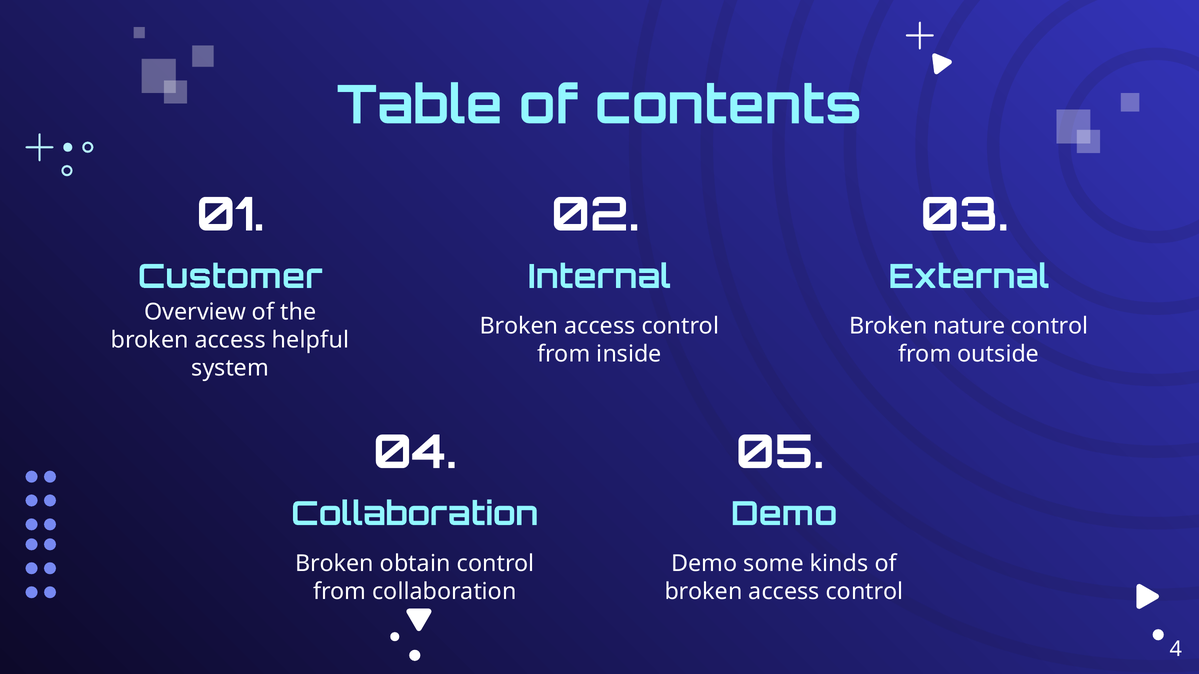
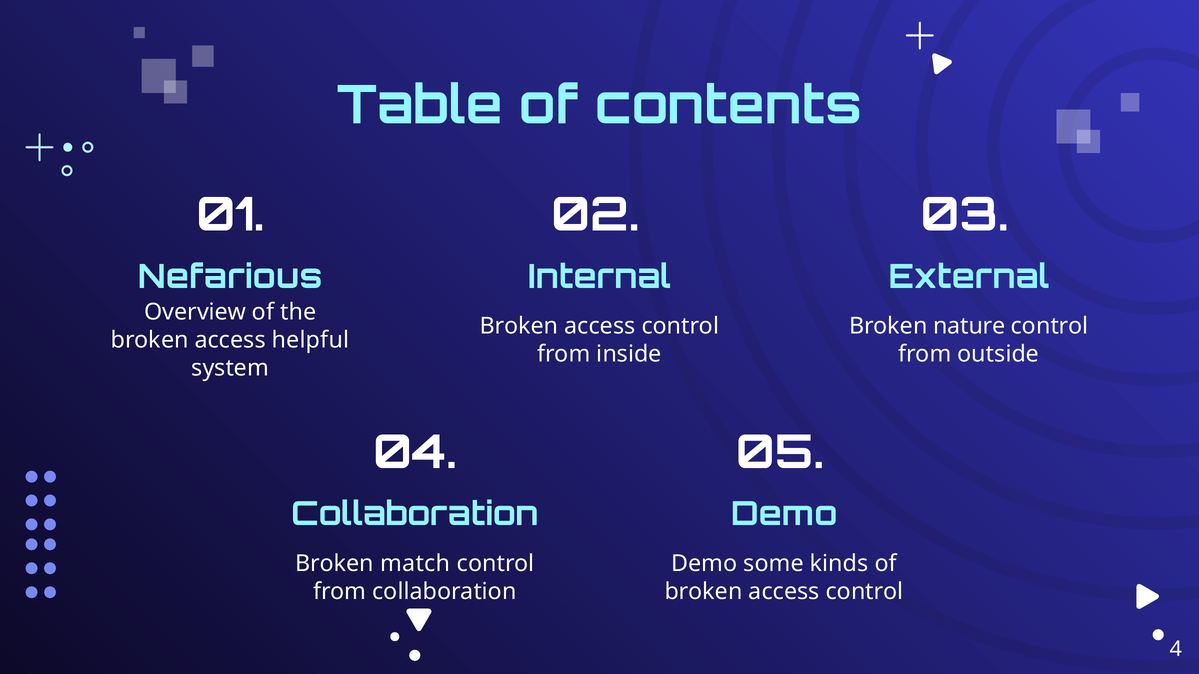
Customer: Customer -> Nefarious
obtain: obtain -> match
